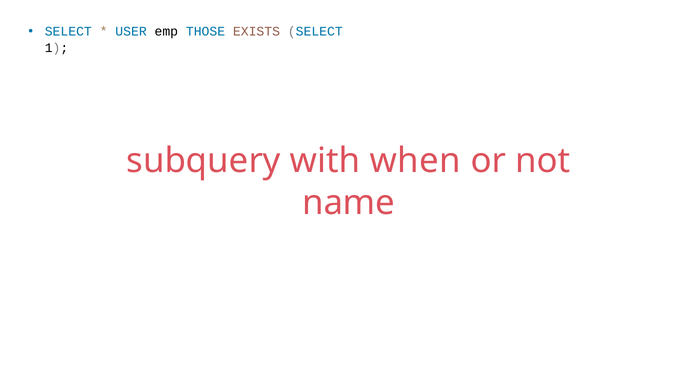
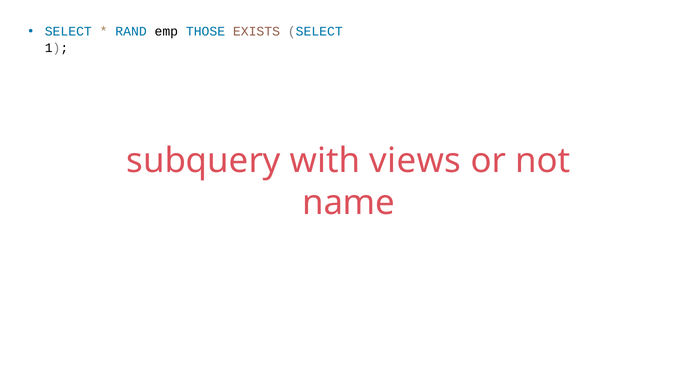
USER: USER -> RAND
when: when -> views
